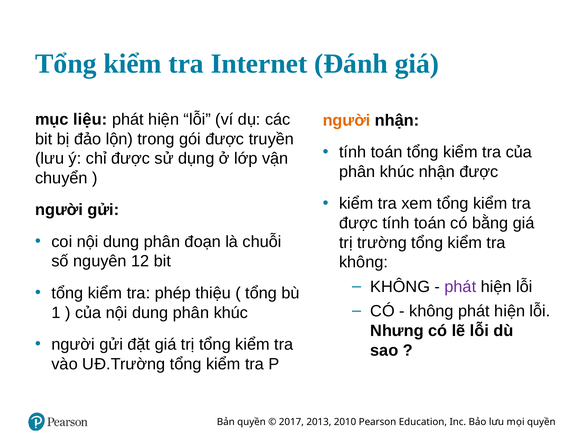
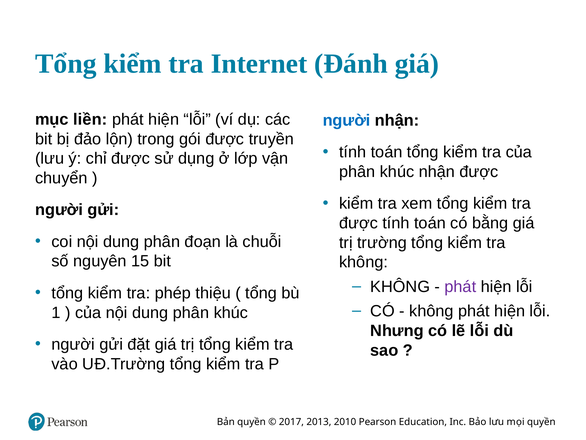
liệu: liệu -> liền
người at (347, 120) colour: orange -> blue
12: 12 -> 15
